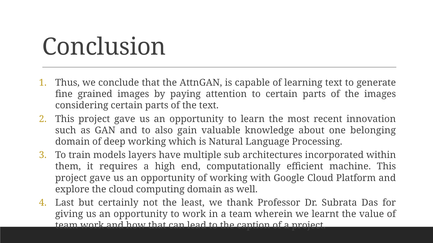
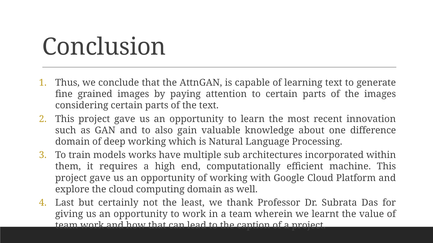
belonging: belonging -> difference
layers: layers -> works
